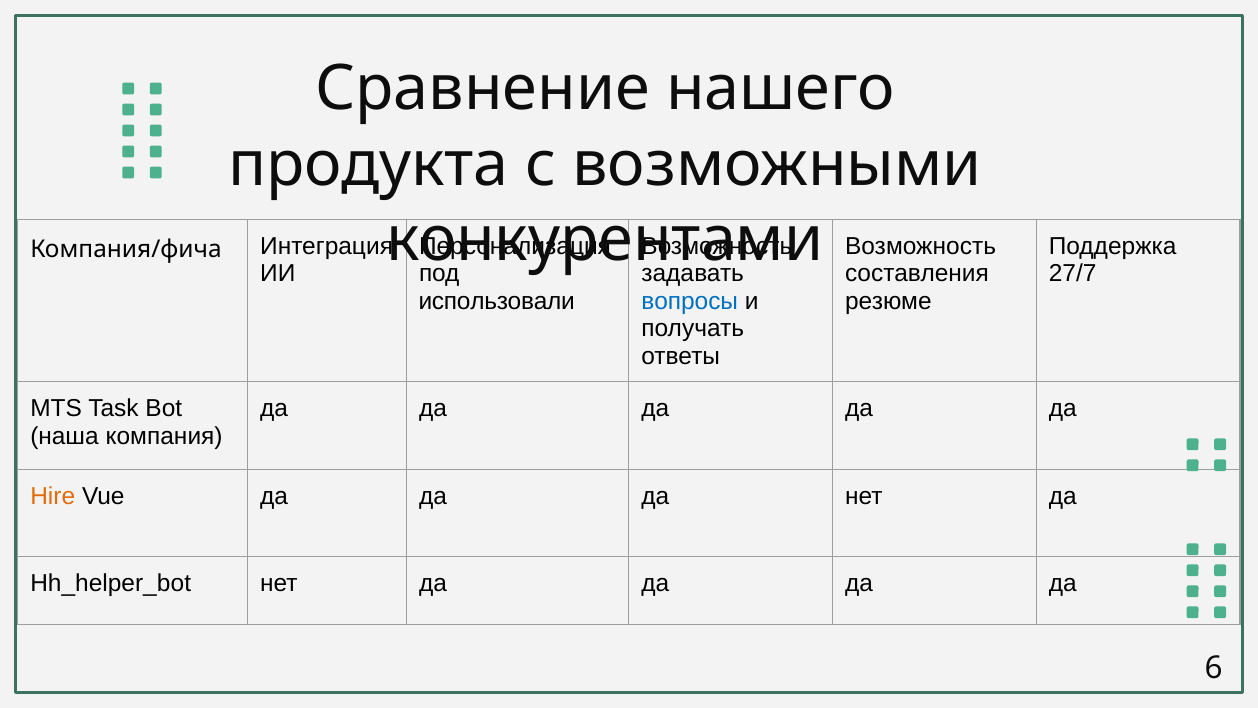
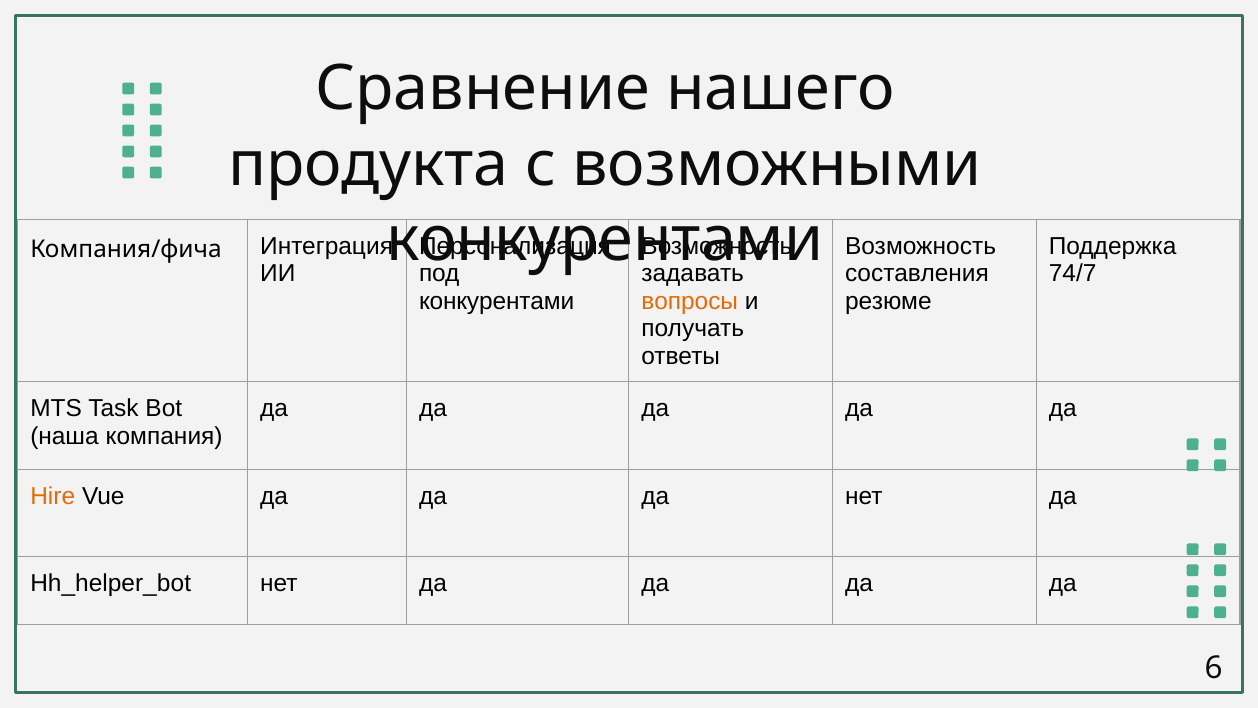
27/7: 27/7 -> 74/7
использовали at (497, 301): использовали -> конкурентами
вопросы colour: blue -> orange
